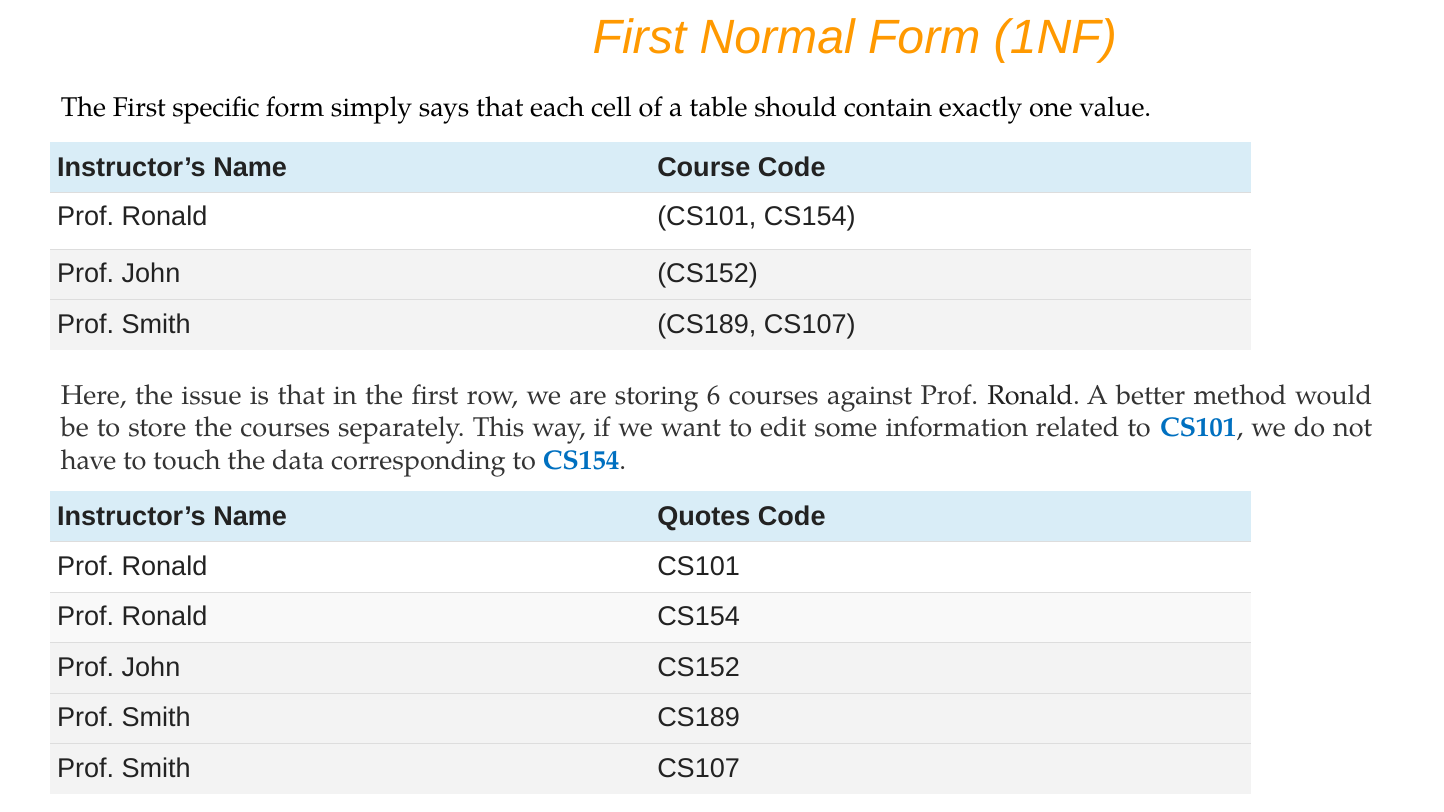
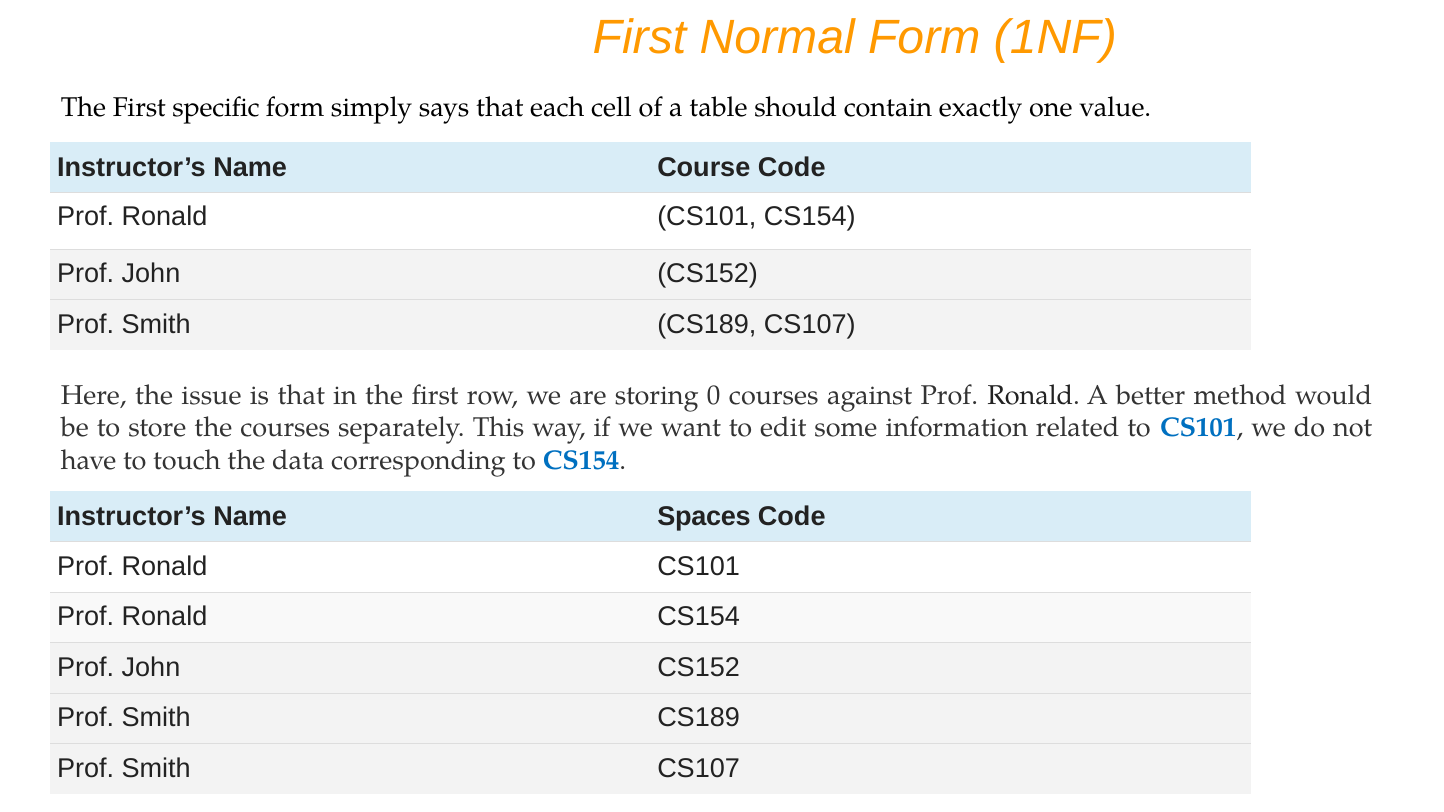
6: 6 -> 0
Quotes: Quotes -> Spaces
